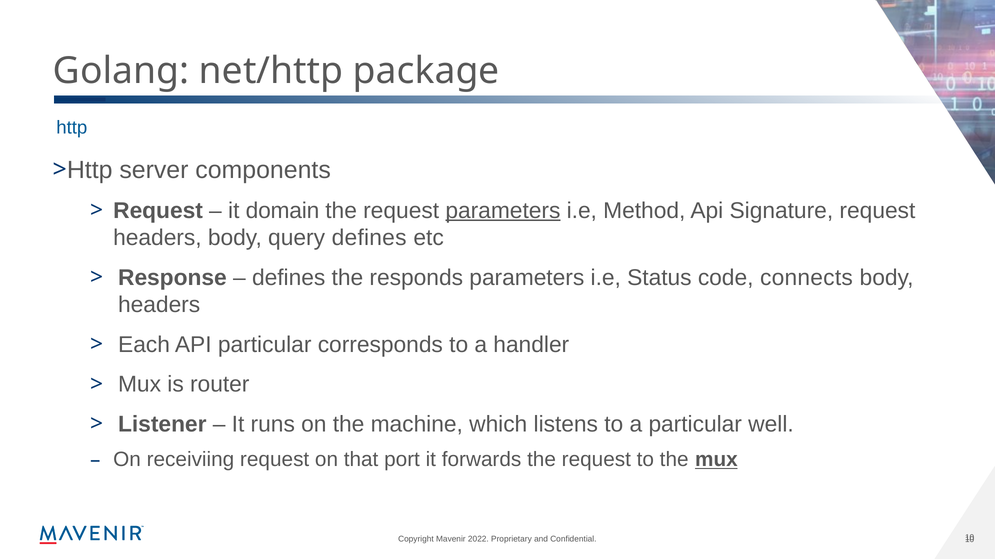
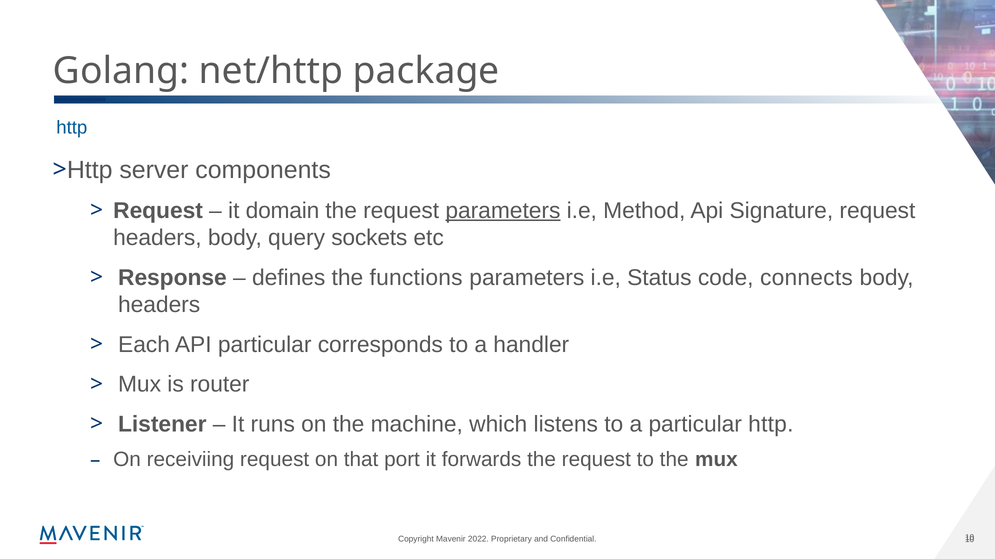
query defines: defines -> sockets
responds: responds -> functions
particular well: well -> http
mux at (716, 460) underline: present -> none
